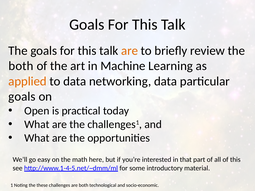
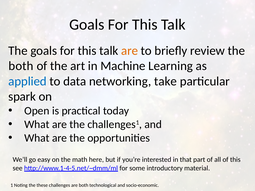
applied colour: orange -> blue
networking data: data -> take
goals at (22, 97): goals -> spark
